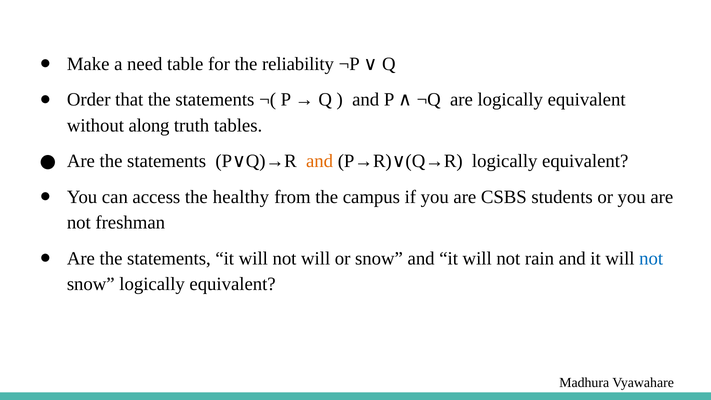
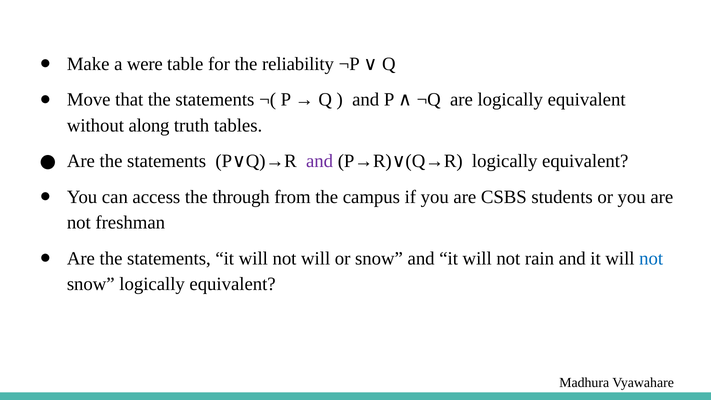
need: need -> were
Order: Order -> Move
and at (320, 161) colour: orange -> purple
healthy: healthy -> through
